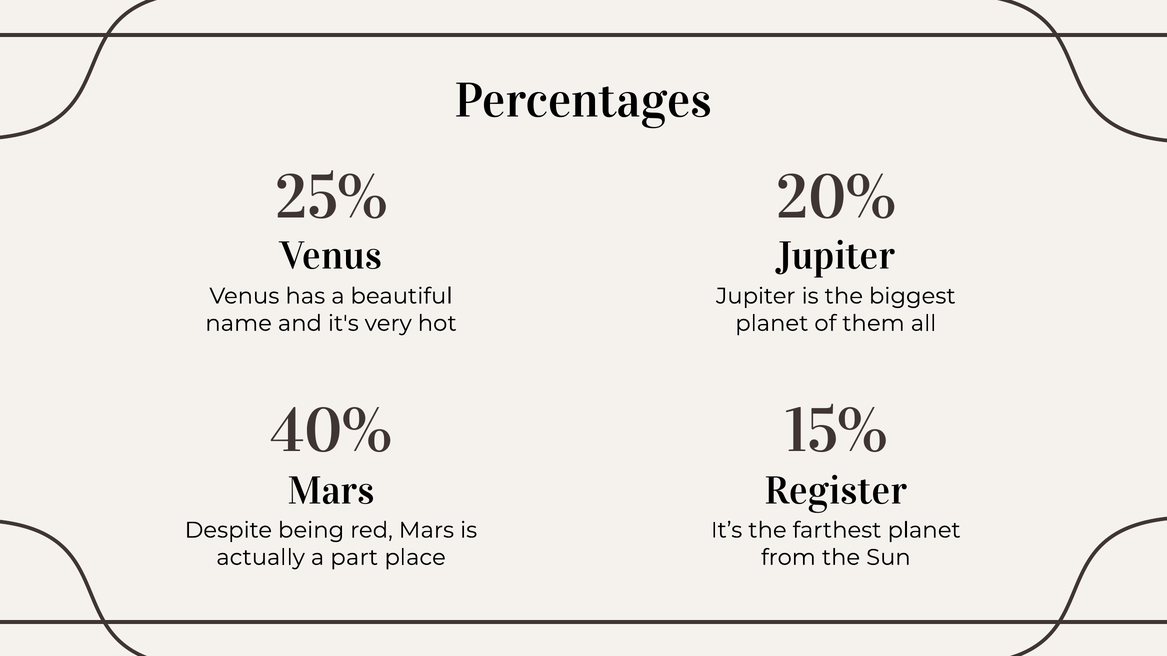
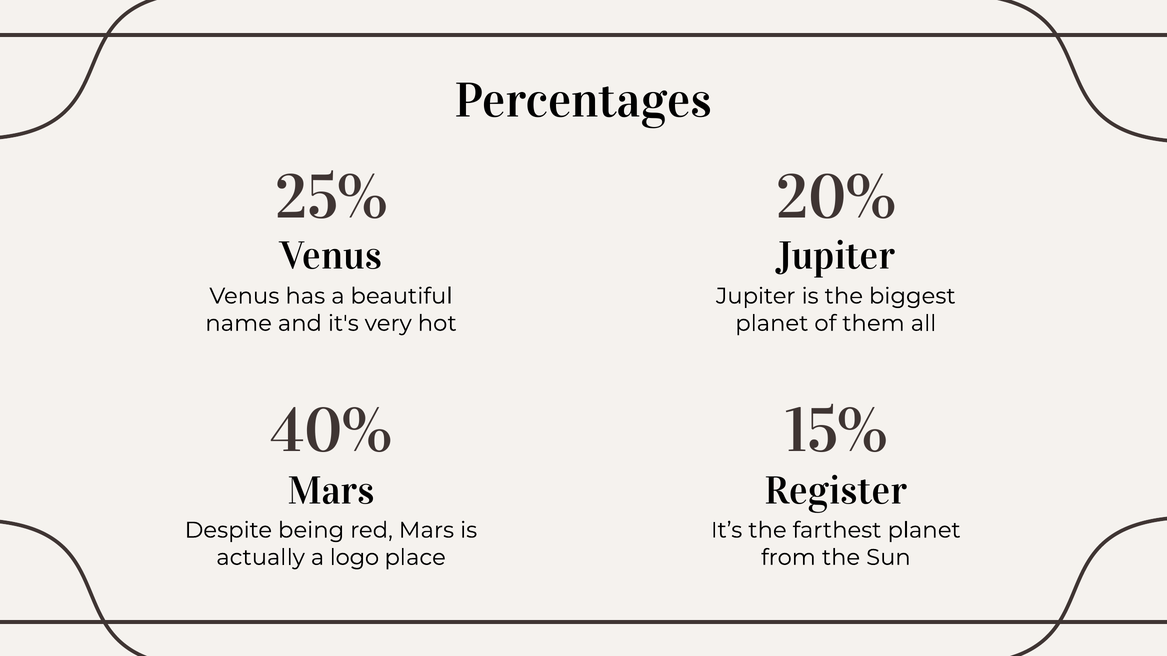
part: part -> logo
